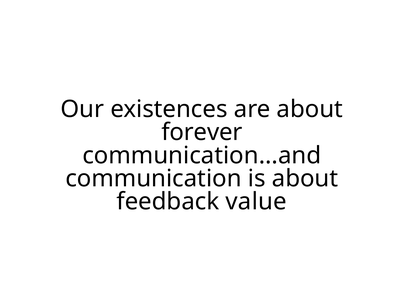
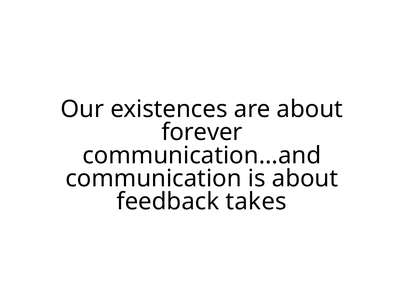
value: value -> takes
